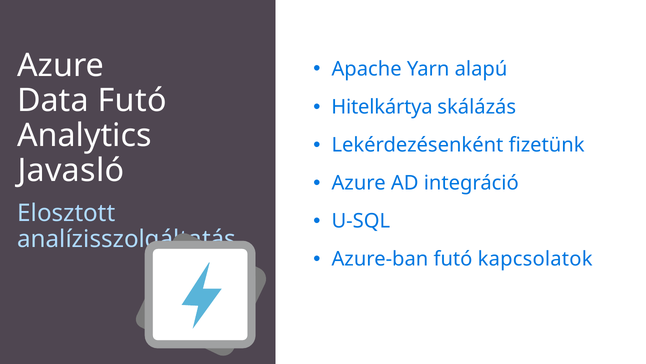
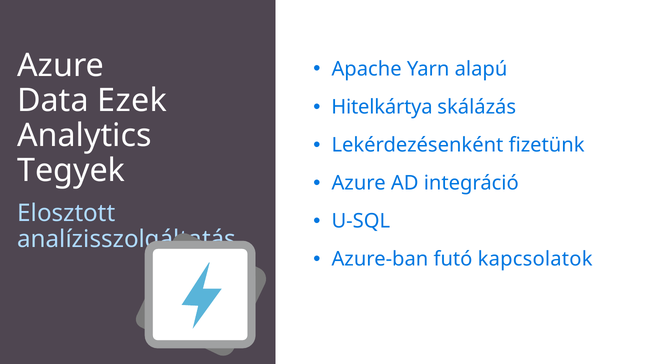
Data Futó: Futó -> Ezek
Javasló: Javasló -> Tegyek
